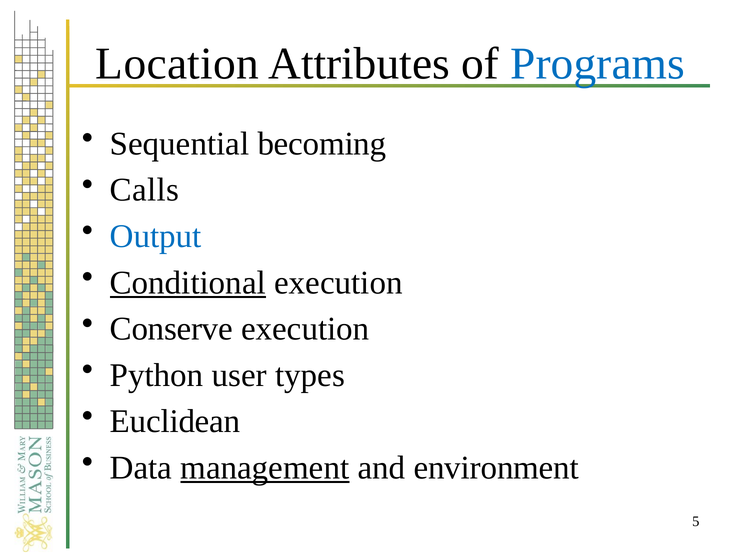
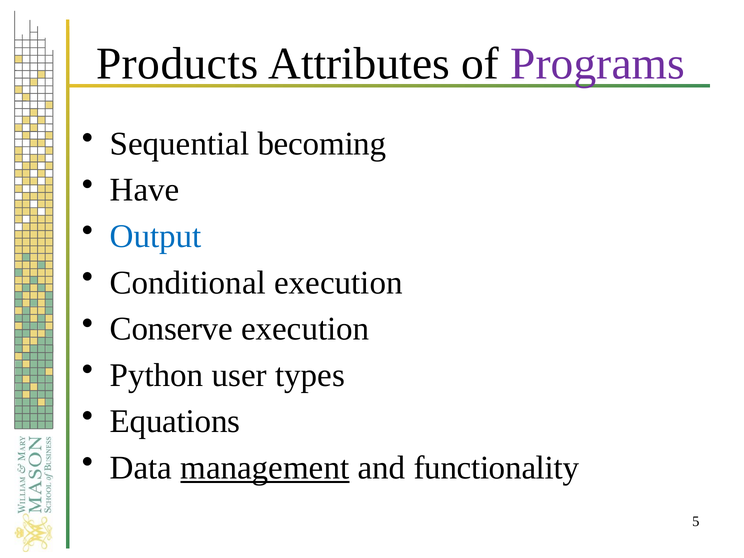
Location: Location -> Products
Programs colour: blue -> purple
Calls: Calls -> Have
Conditional underline: present -> none
Euclidean: Euclidean -> Equations
environment: environment -> functionality
